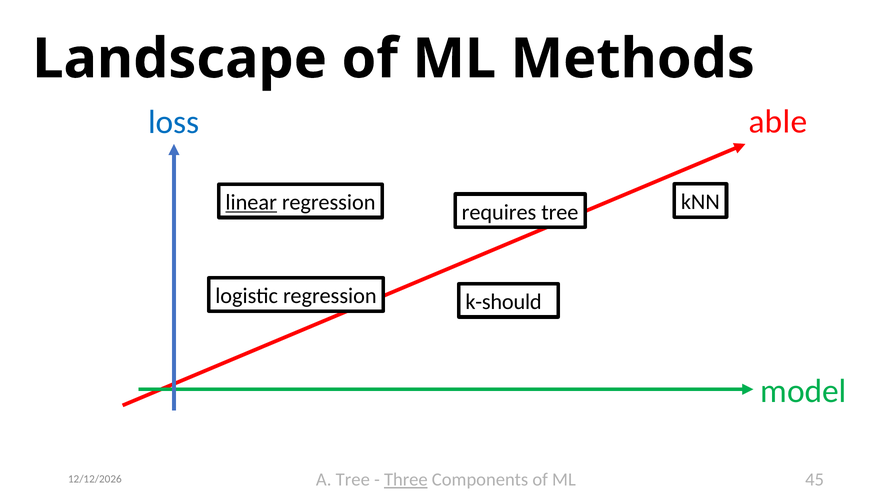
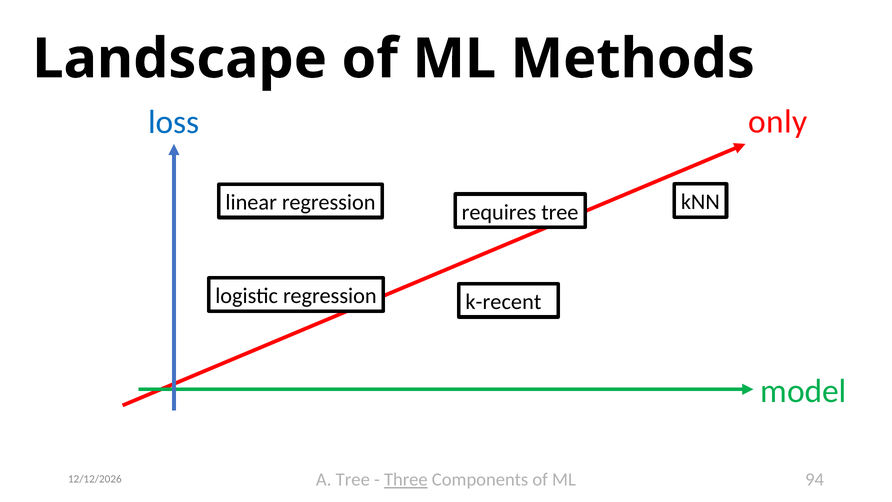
able: able -> only
linear underline: present -> none
k-should: k-should -> k-recent
45: 45 -> 94
